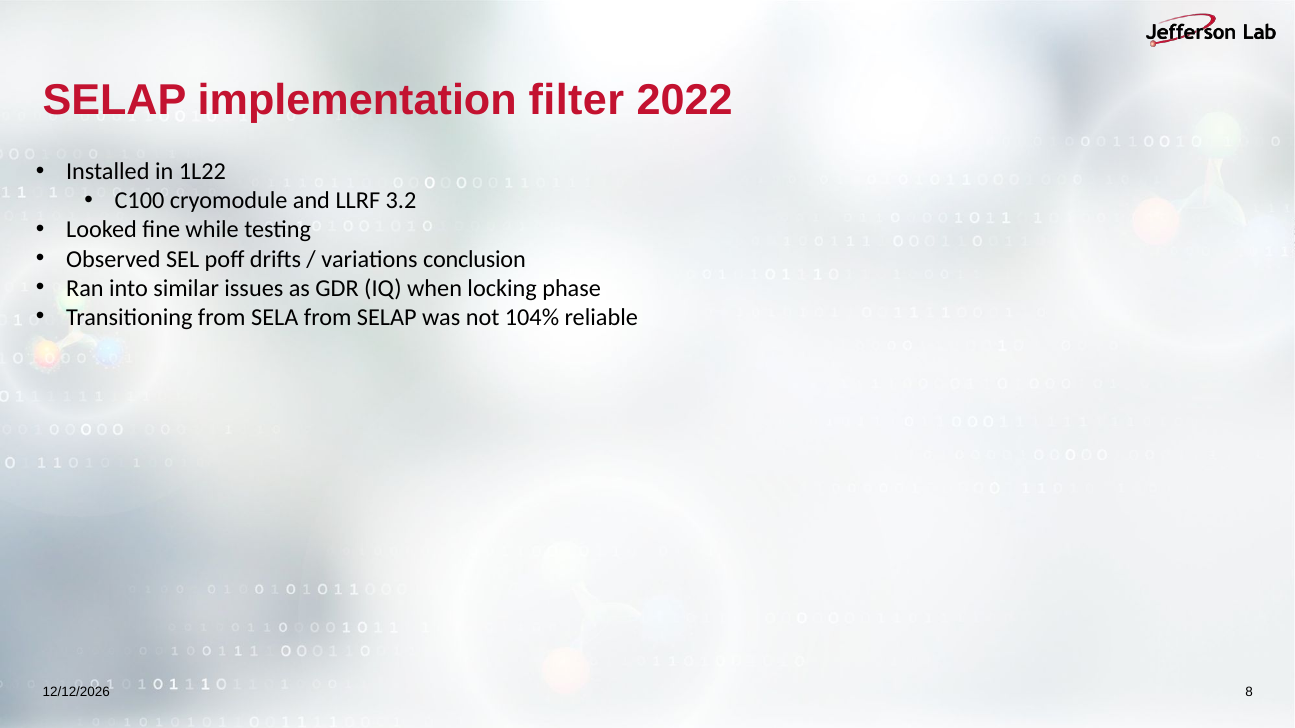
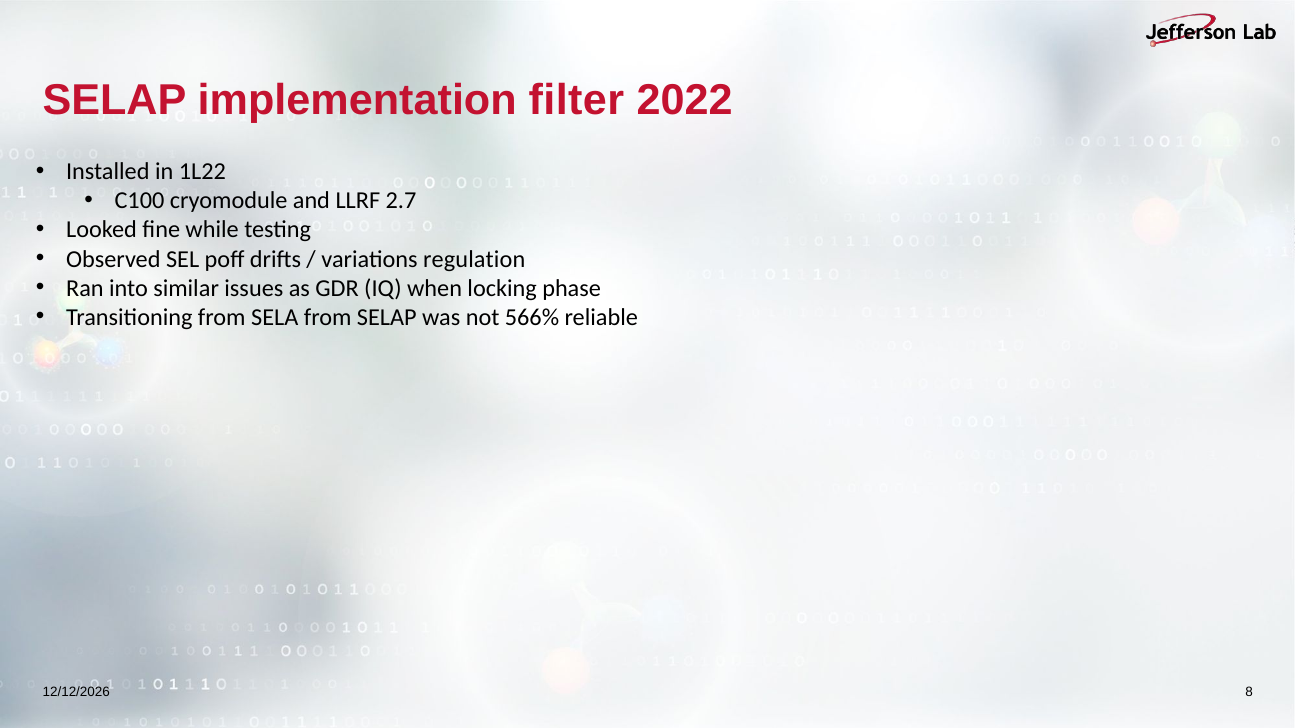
3.2: 3.2 -> 2.7
conclusion: conclusion -> regulation
104%: 104% -> 566%
